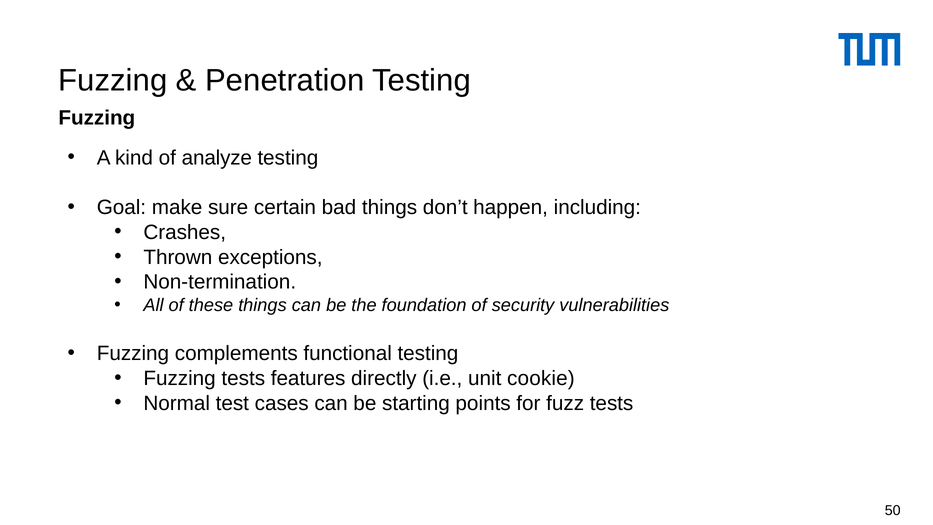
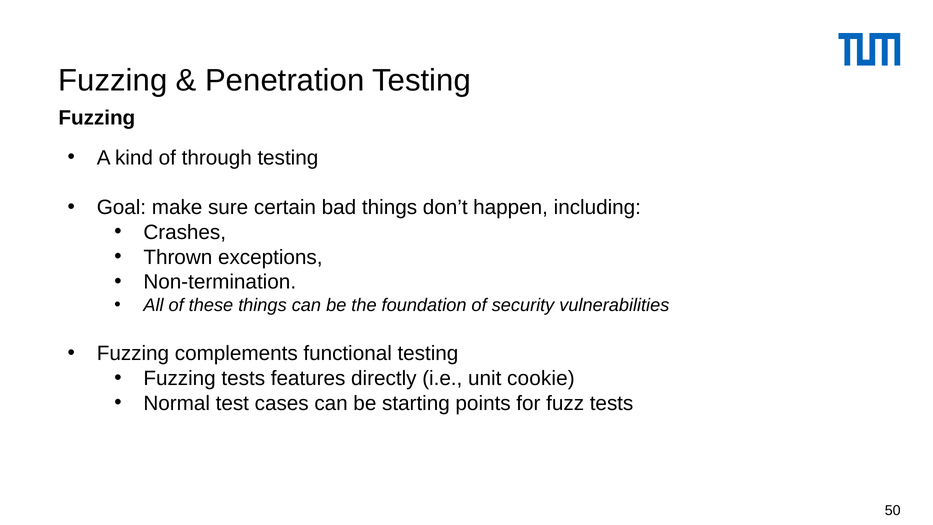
analyze: analyze -> through
